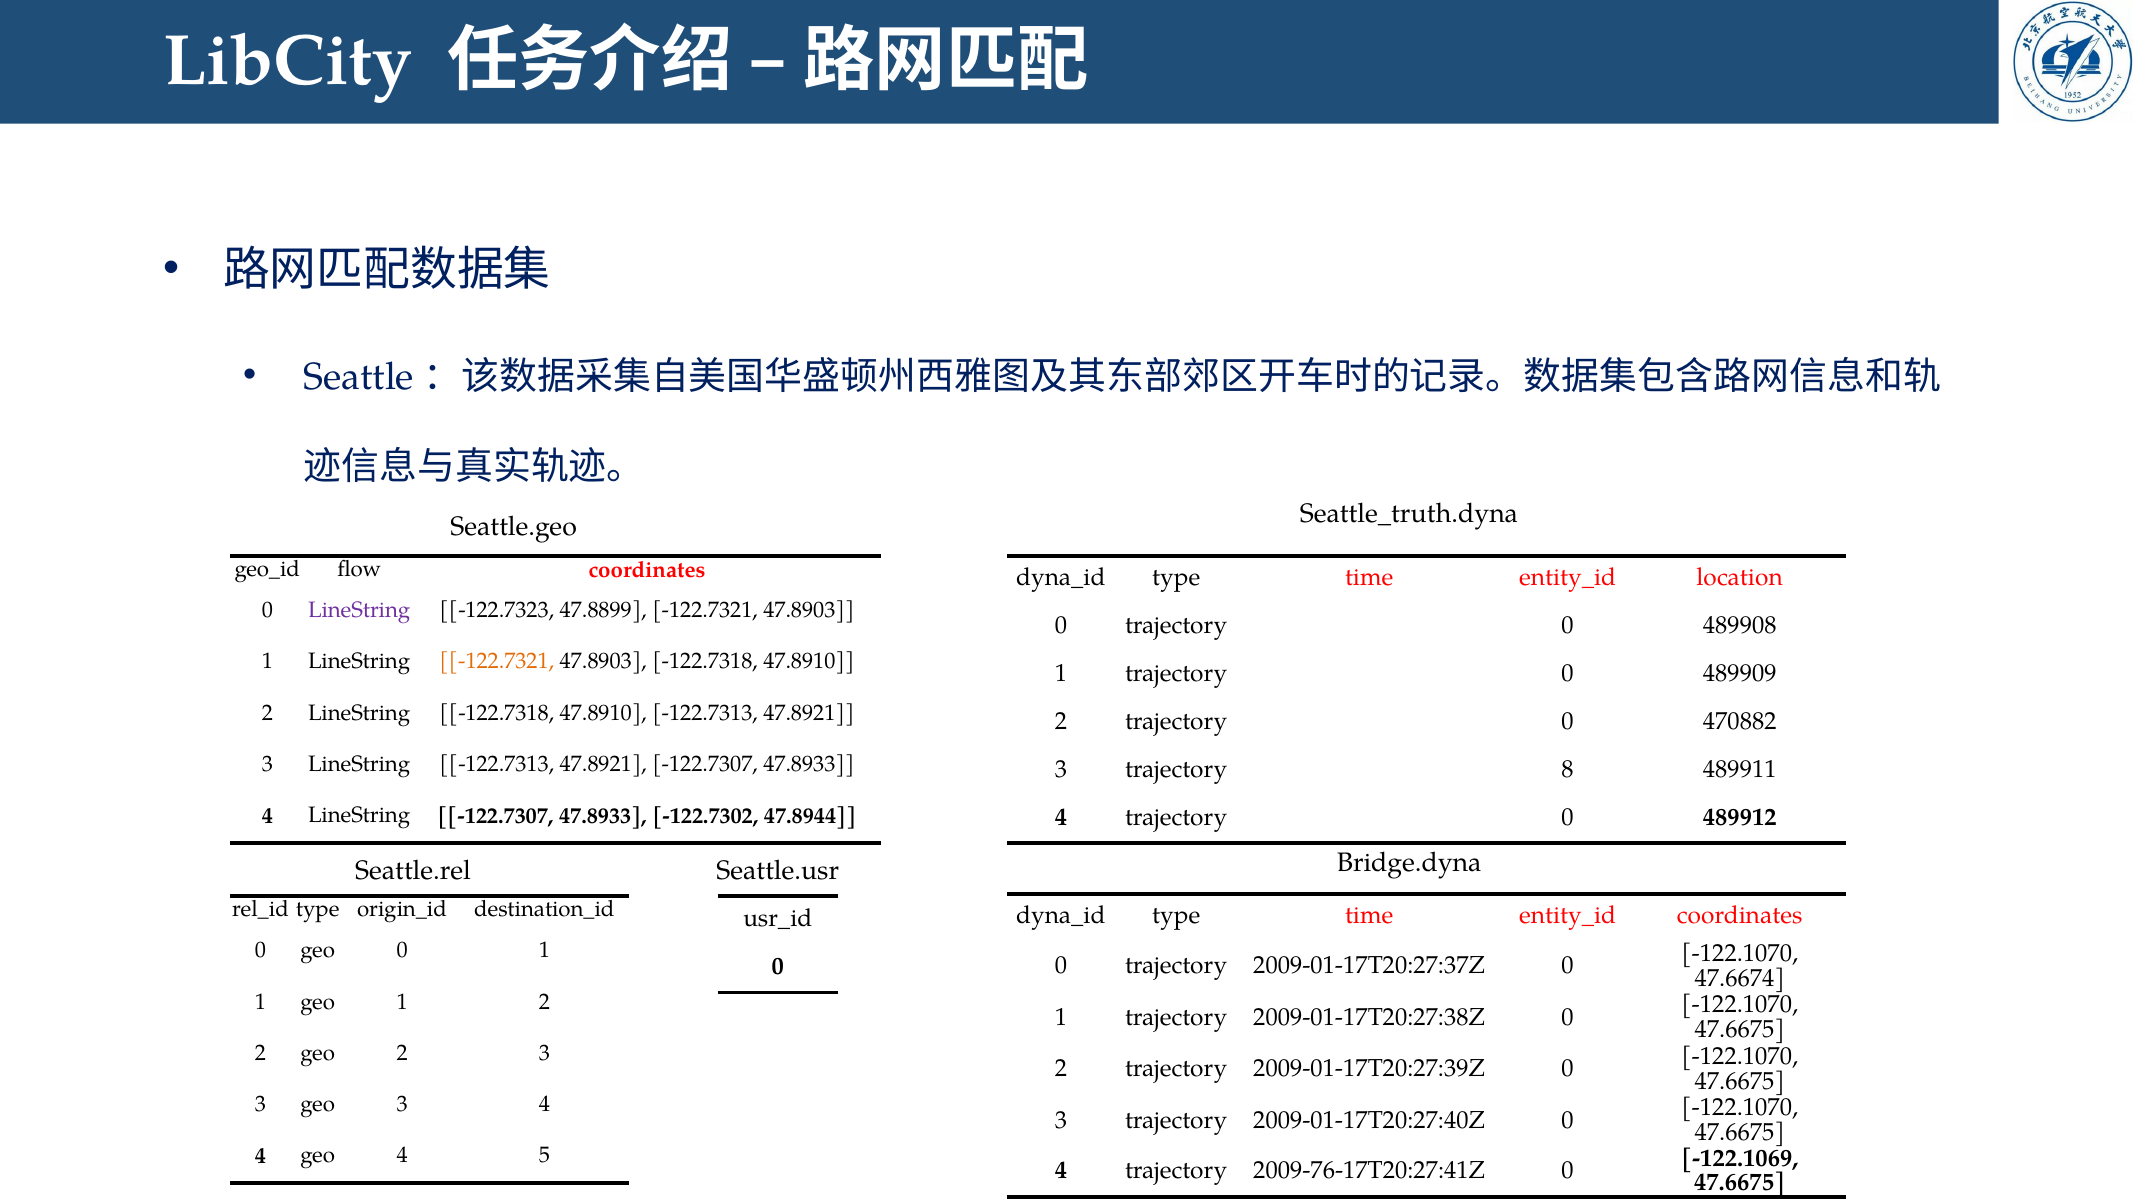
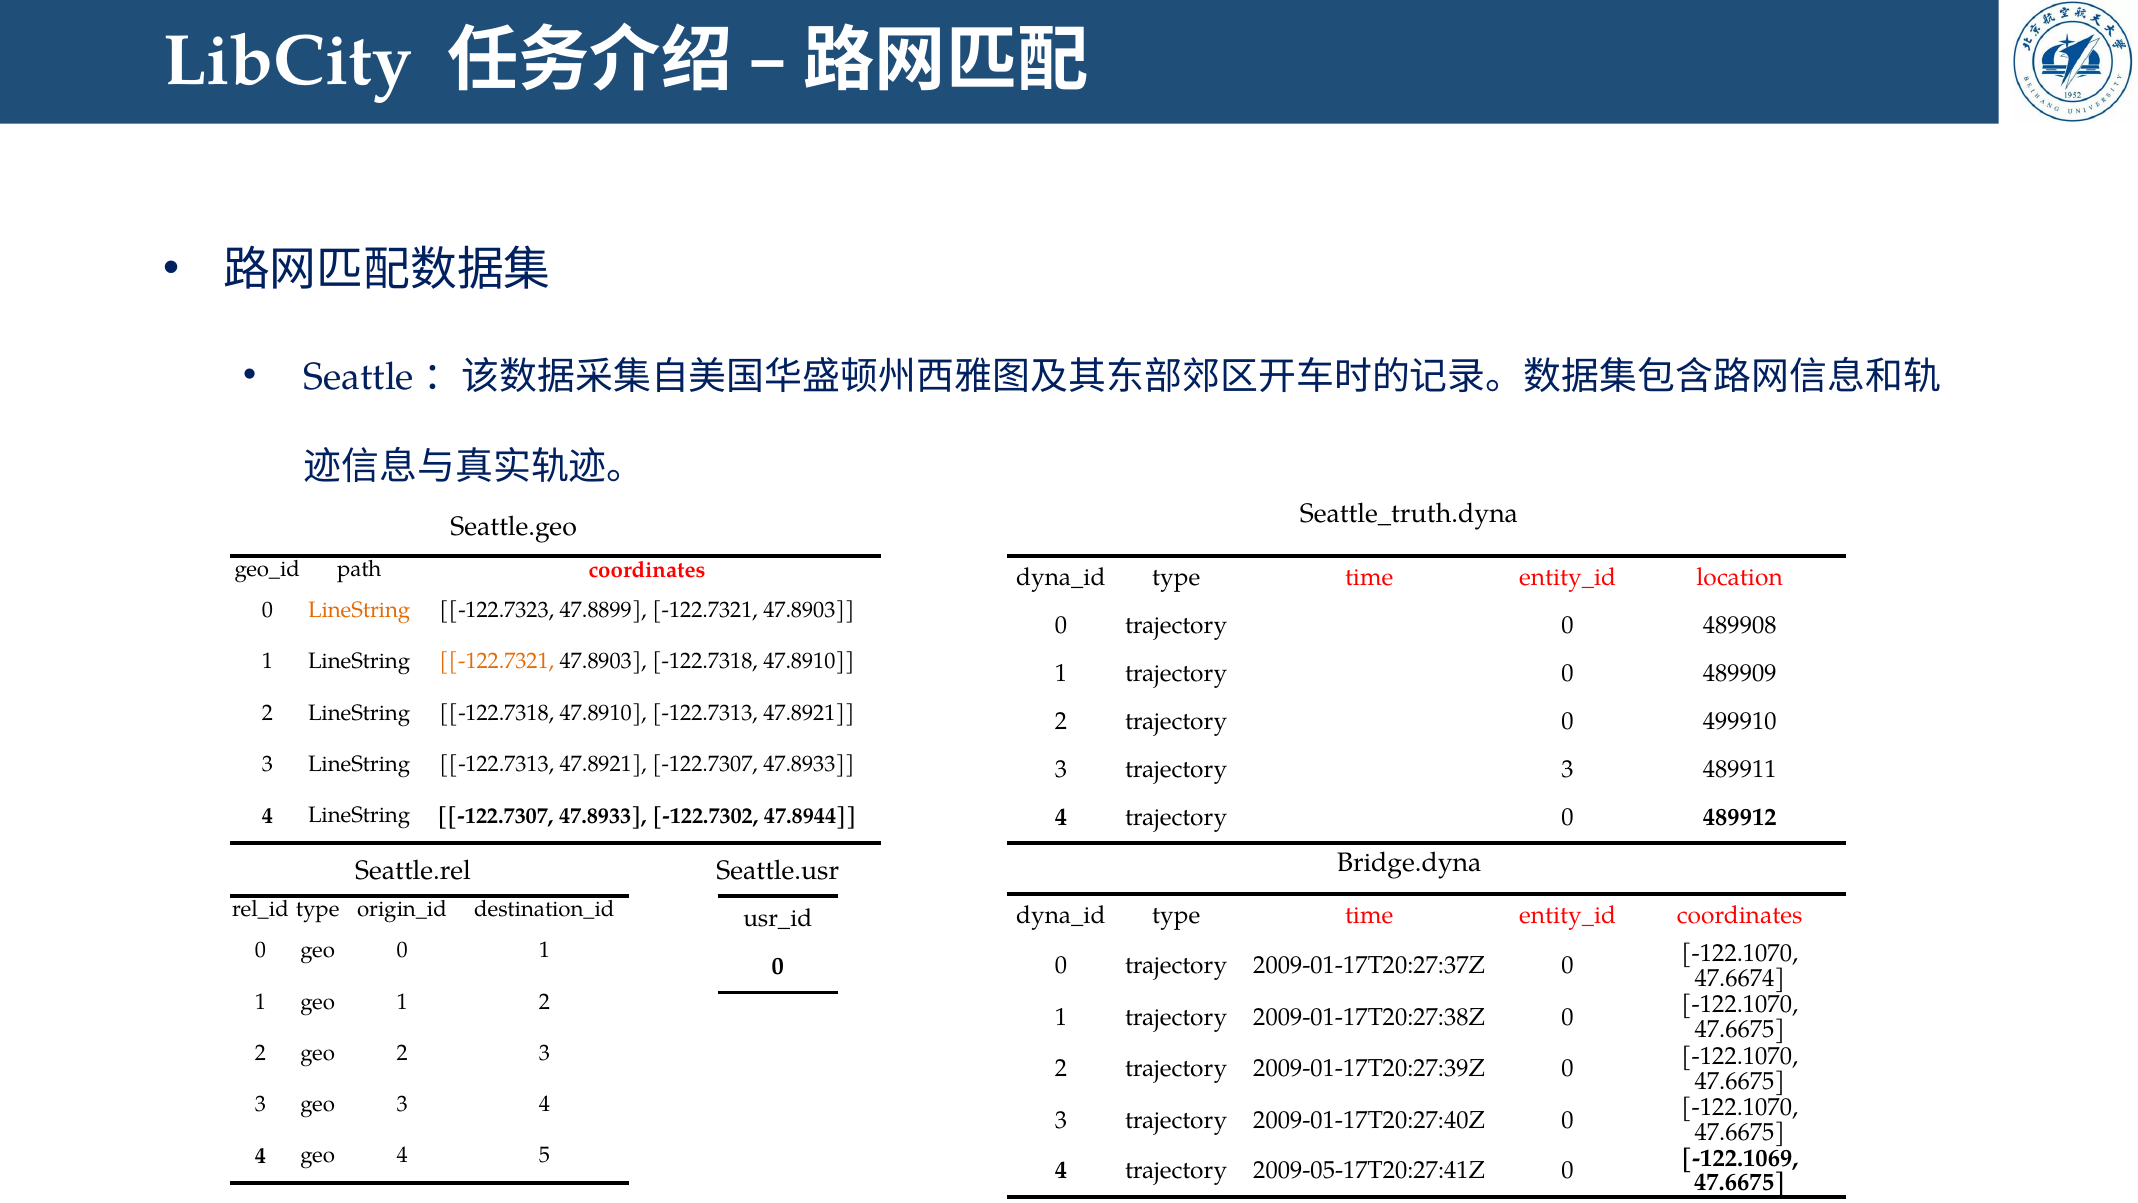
flow: flow -> path
LineString at (359, 610) colour: purple -> orange
470882: 470882 -> 499910
trajectory 8: 8 -> 3
2009-76-17T20:27:41Z: 2009-76-17T20:27:41Z -> 2009-05-17T20:27:41Z
